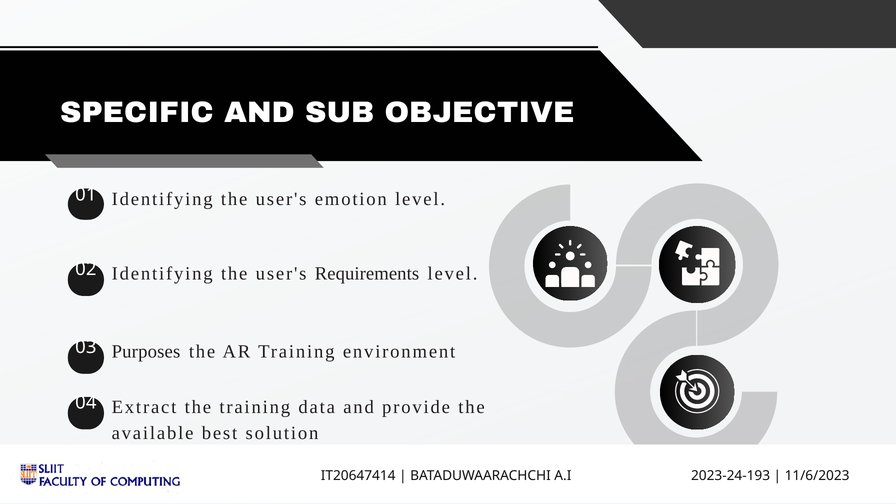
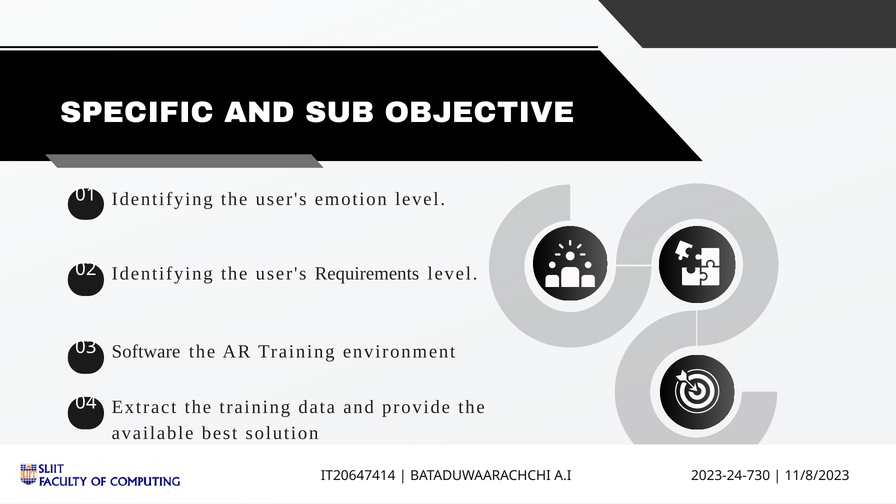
Purposes: Purposes -> Software
2023-24-193: 2023-24-193 -> 2023-24-730
11/6/2023: 11/6/2023 -> 11/8/2023
